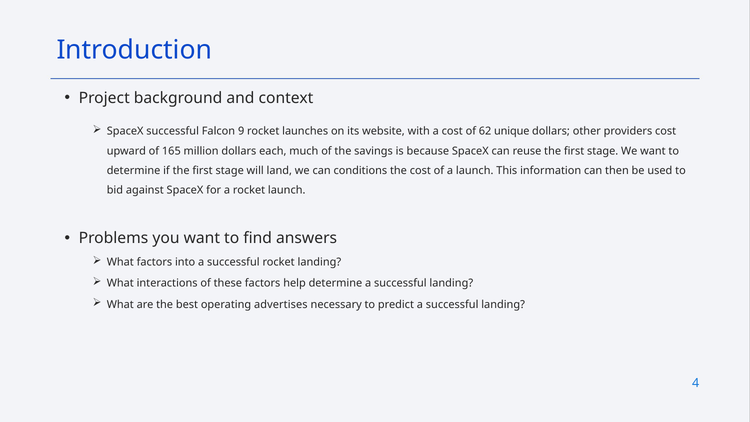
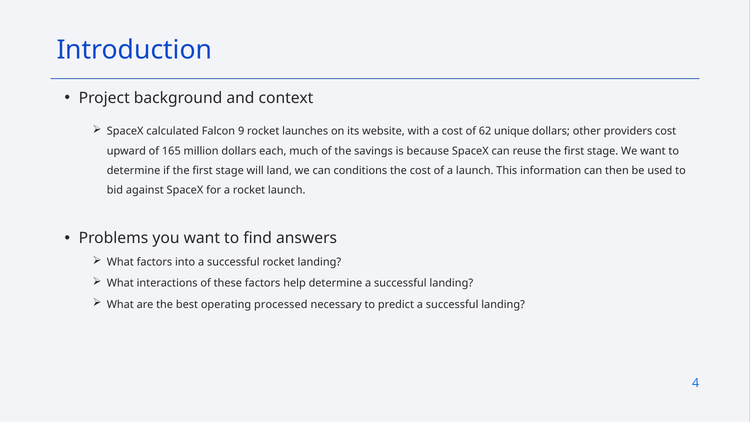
SpaceX successful: successful -> calculated
advertises: advertises -> processed
